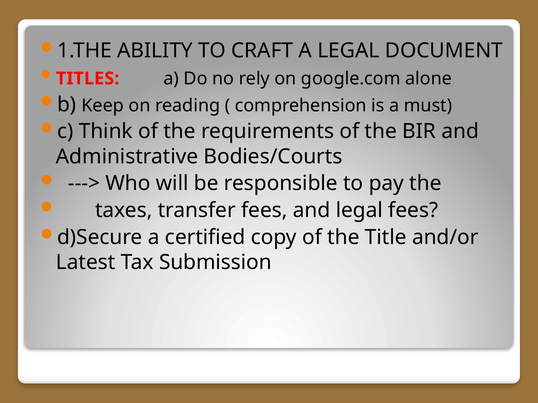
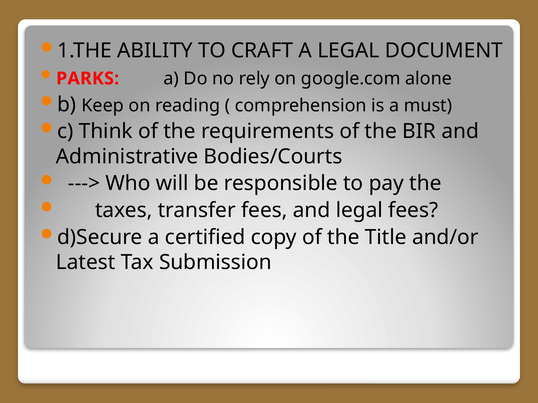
TITLES: TITLES -> PARKS
